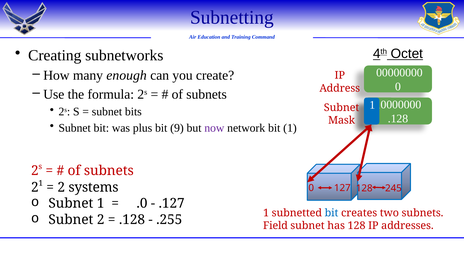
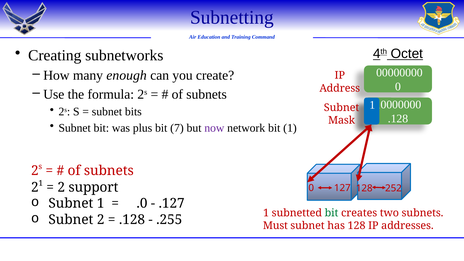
9: 9 -> 7
systems: systems -> support
245: 245 -> 252
bit at (332, 213) colour: blue -> green
Field: Field -> Must
